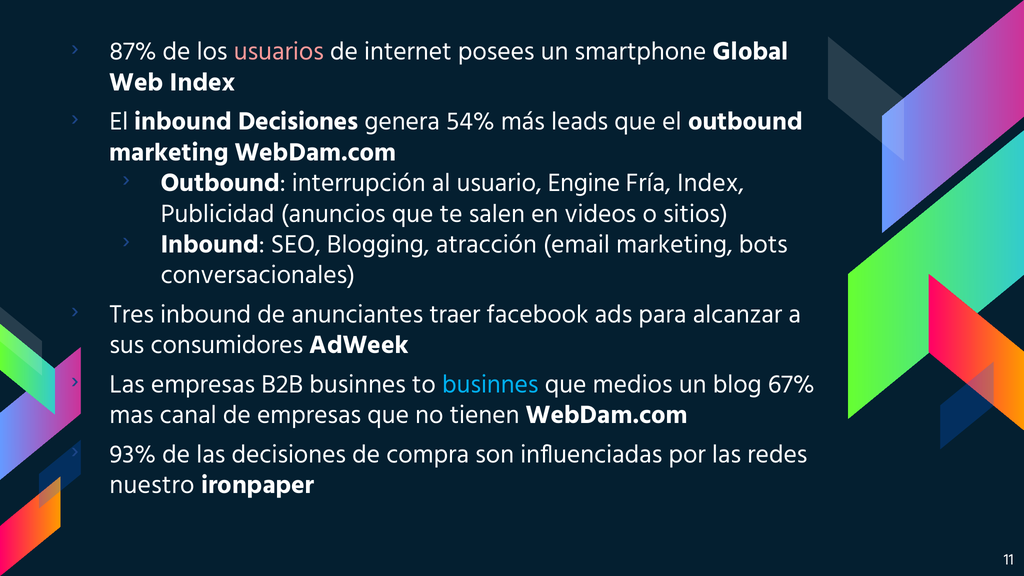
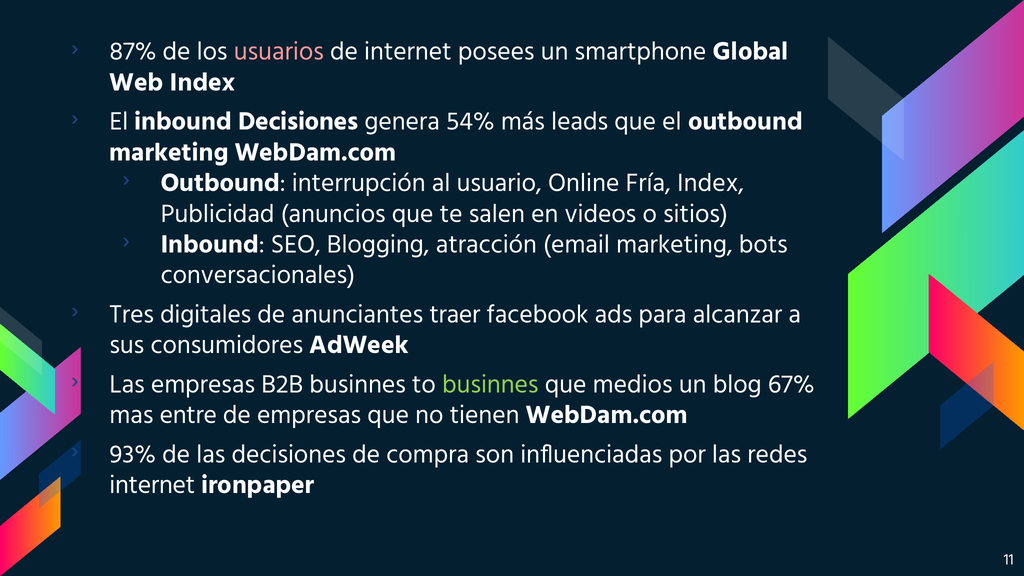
Engine: Engine -> Online
Tres inbound: inbound -> digitales
businnes at (490, 384) colour: light blue -> light green
canal: canal -> entre
nuestro at (152, 485): nuestro -> internet
